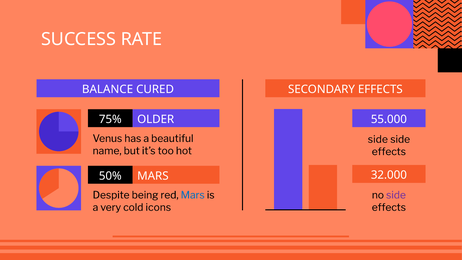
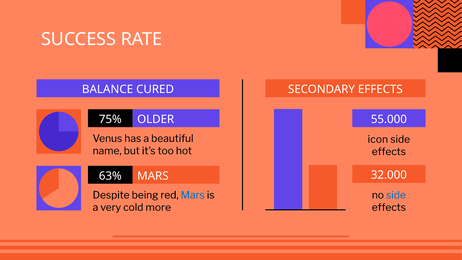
side at (378, 139): side -> icon
50%: 50% -> 63%
side at (396, 195) colour: purple -> blue
icons: icons -> more
